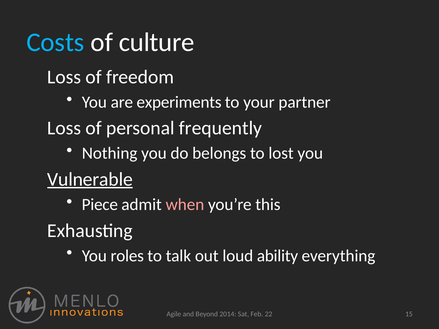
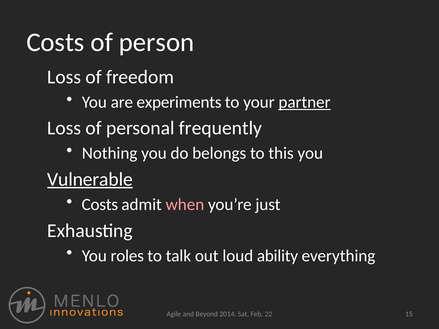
Costs at (55, 42) colour: light blue -> white
culture: culture -> person
partner underline: none -> present
lost: lost -> this
Piece at (100, 205): Piece -> Costs
this: this -> just
